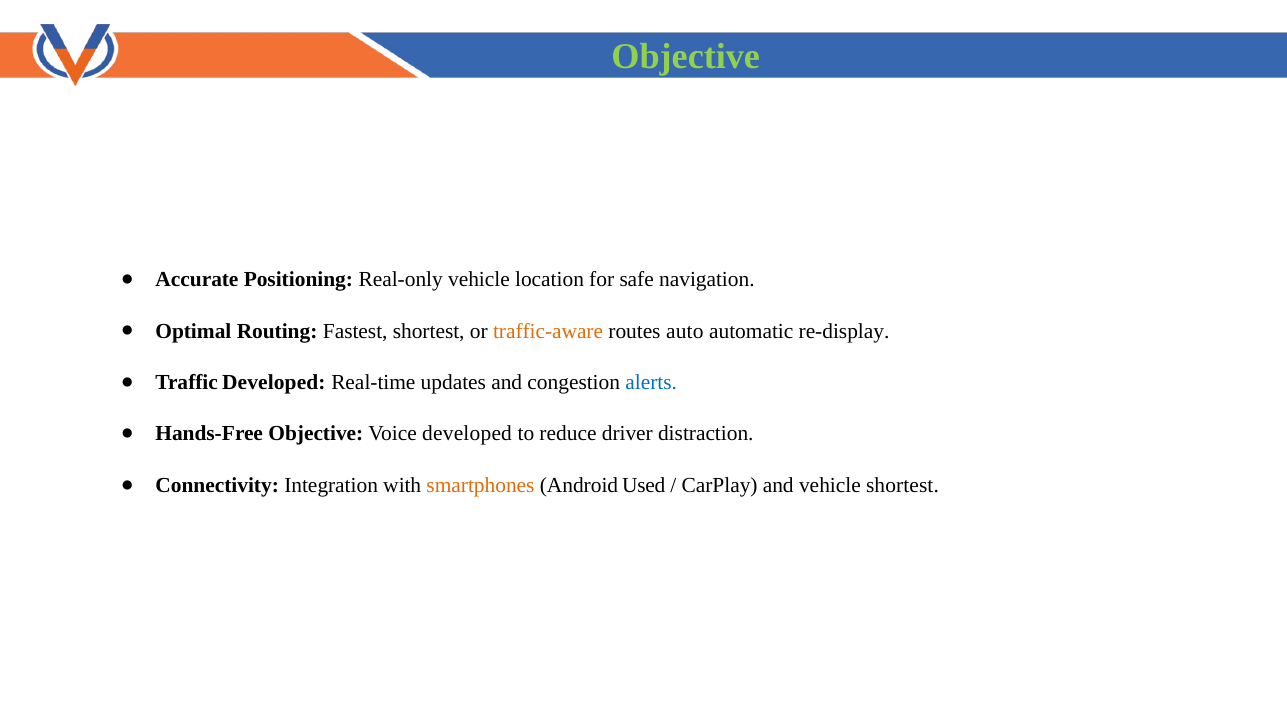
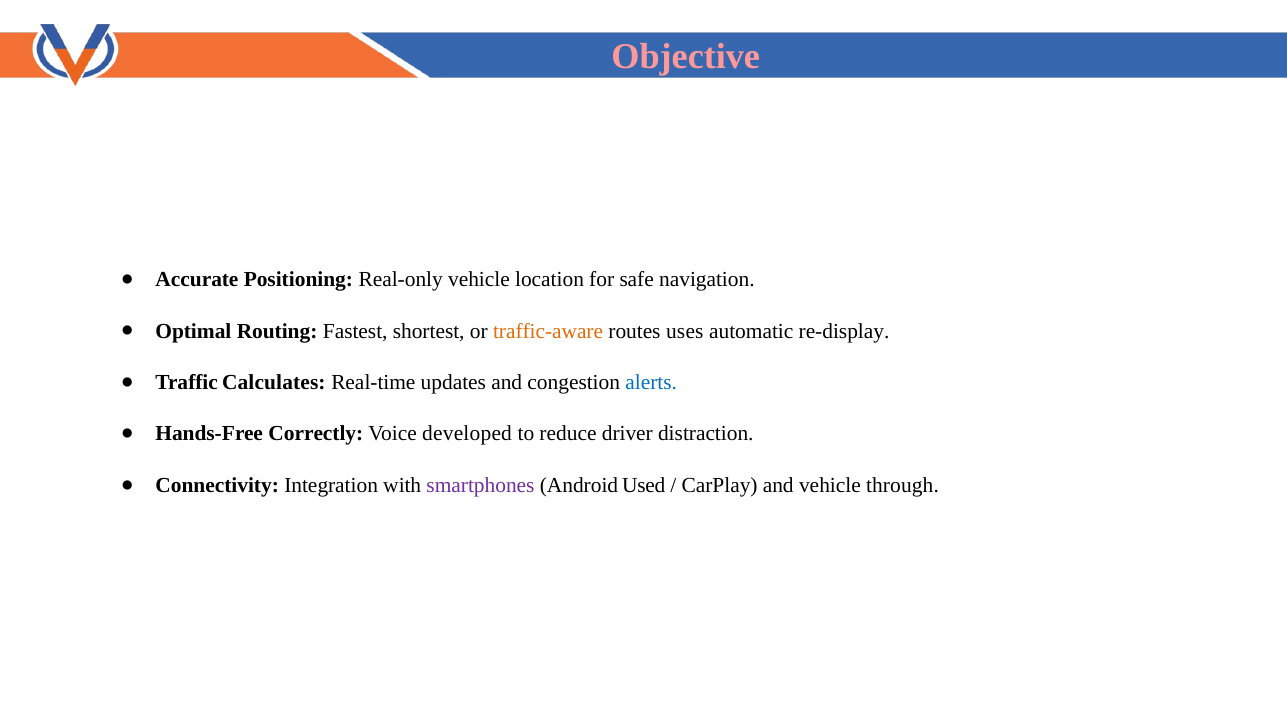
Objective at (686, 56) colour: light green -> pink
auto: auto -> uses
Traffic Developed: Developed -> Calculates
Hands-Free Objective: Objective -> Correctly
smartphones colour: orange -> purple
vehicle shortest: shortest -> through
